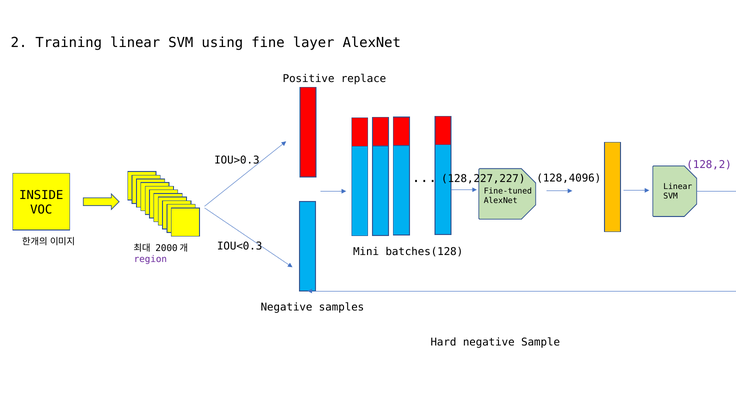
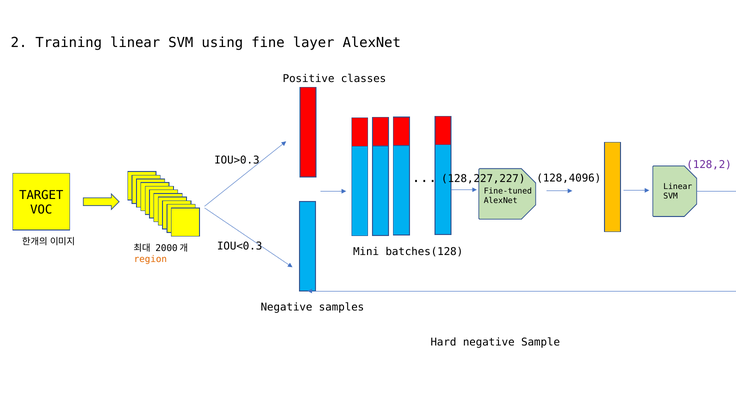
replace: replace -> classes
INSIDE: INSIDE -> TARGET
region colour: purple -> orange
